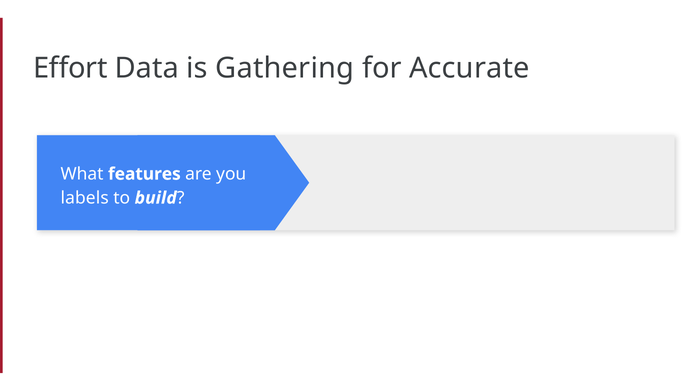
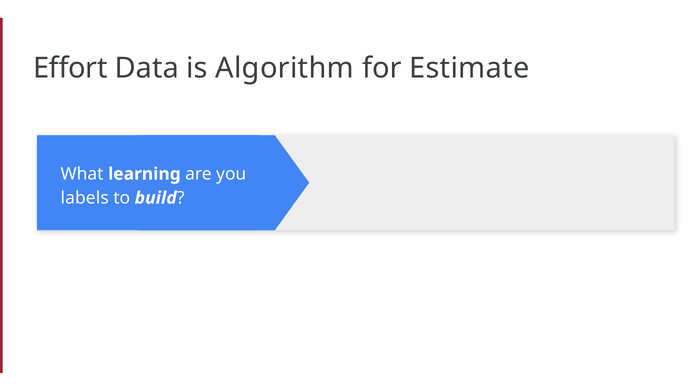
Gathering: Gathering -> Algorithm
Accurate: Accurate -> Estimate
features: features -> learning
